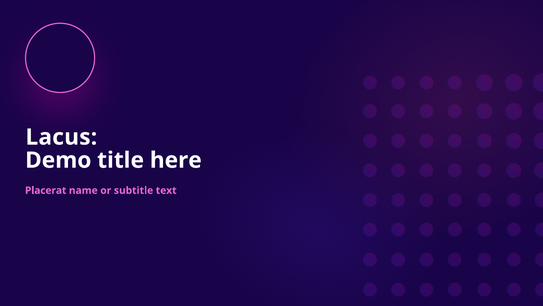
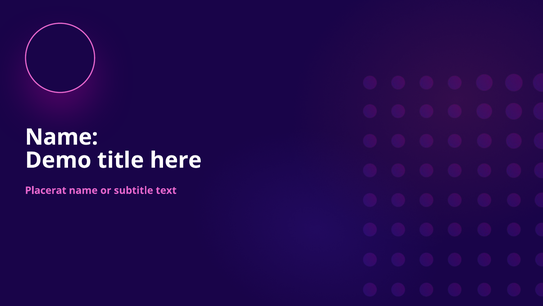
Lacus at (61, 137): Lacus -> Name
